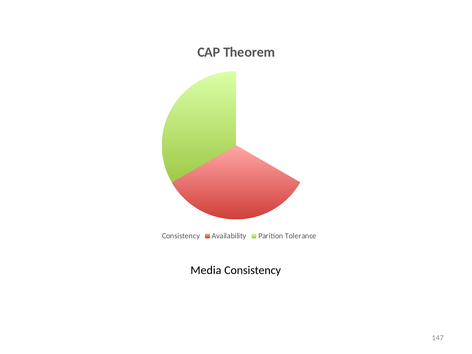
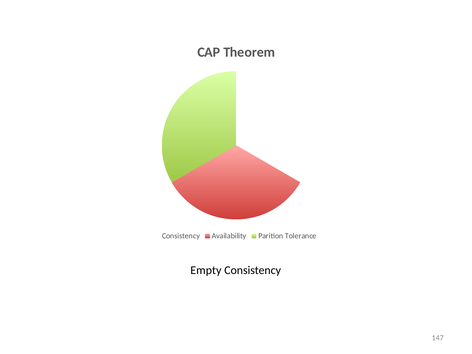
Media: Media -> Empty
